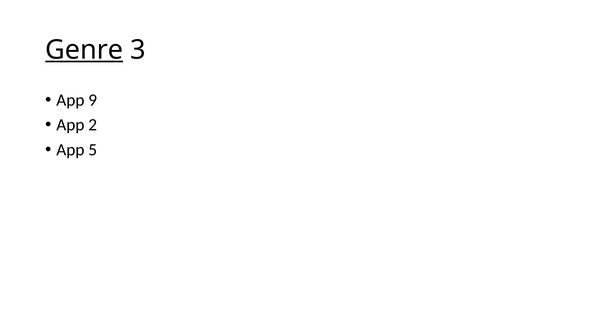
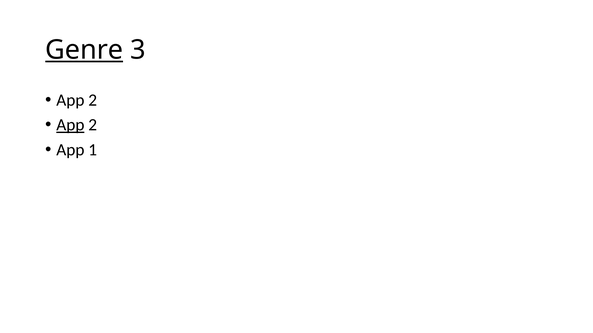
9 at (93, 100): 9 -> 2
App at (70, 125) underline: none -> present
5: 5 -> 1
